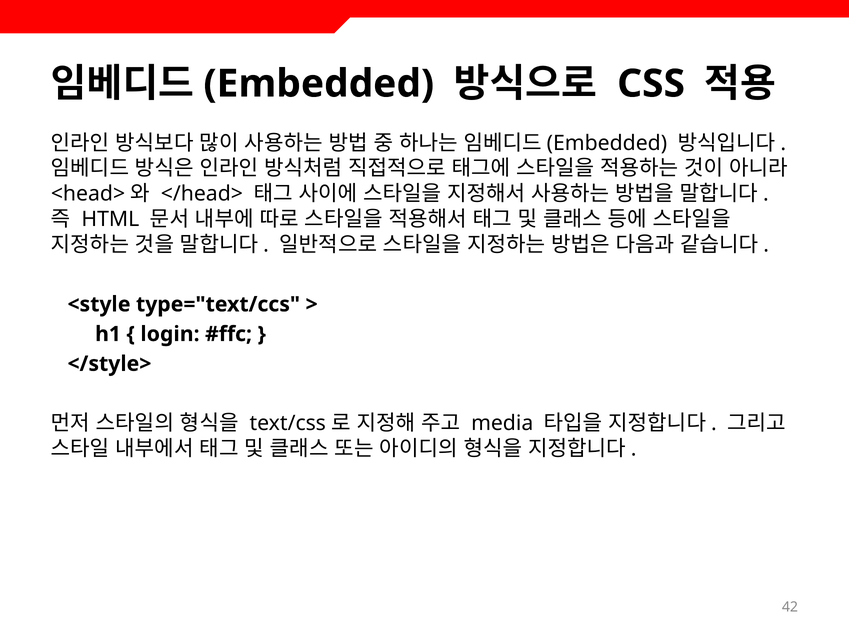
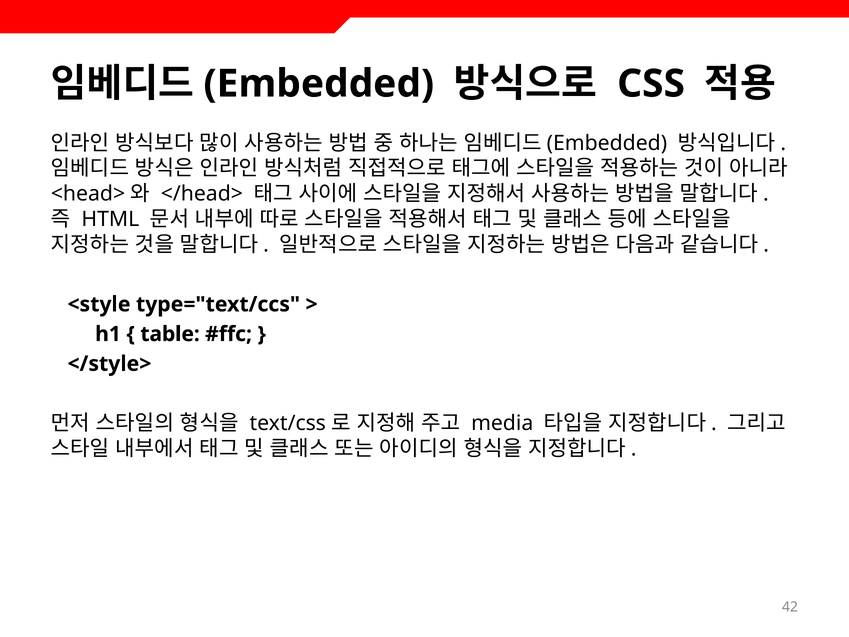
login: login -> table
